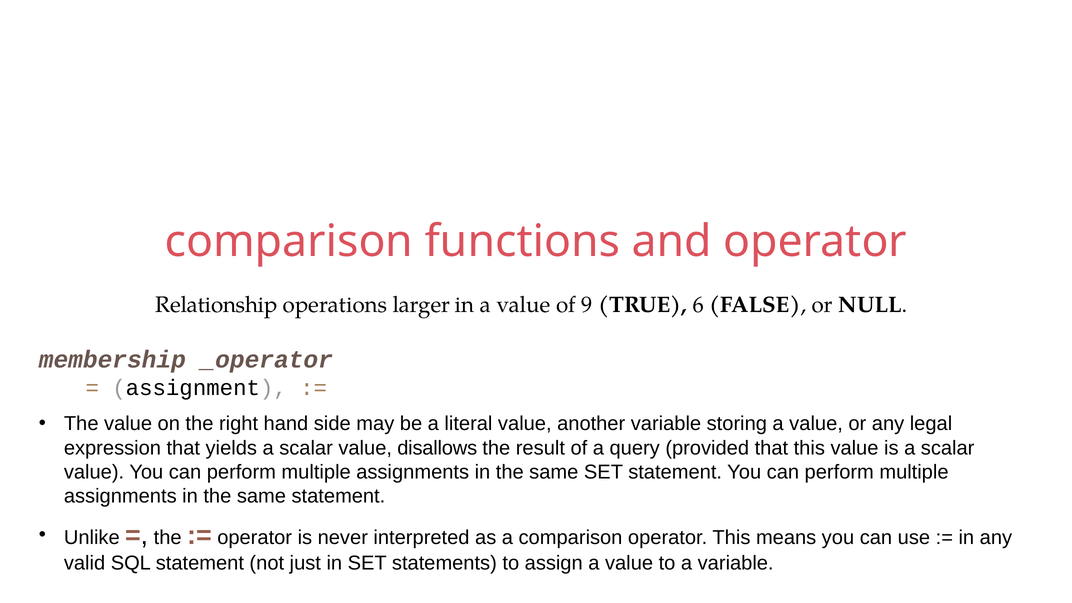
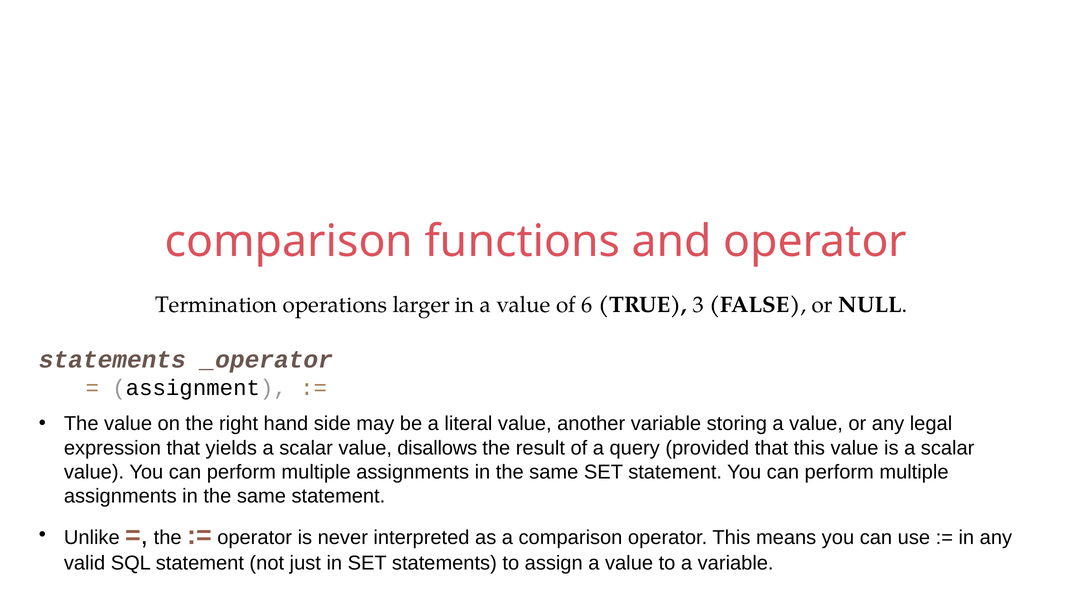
Relationship: Relationship -> Termination
9: 9 -> 6
6: 6 -> 3
membership at (112, 360): membership -> statements
